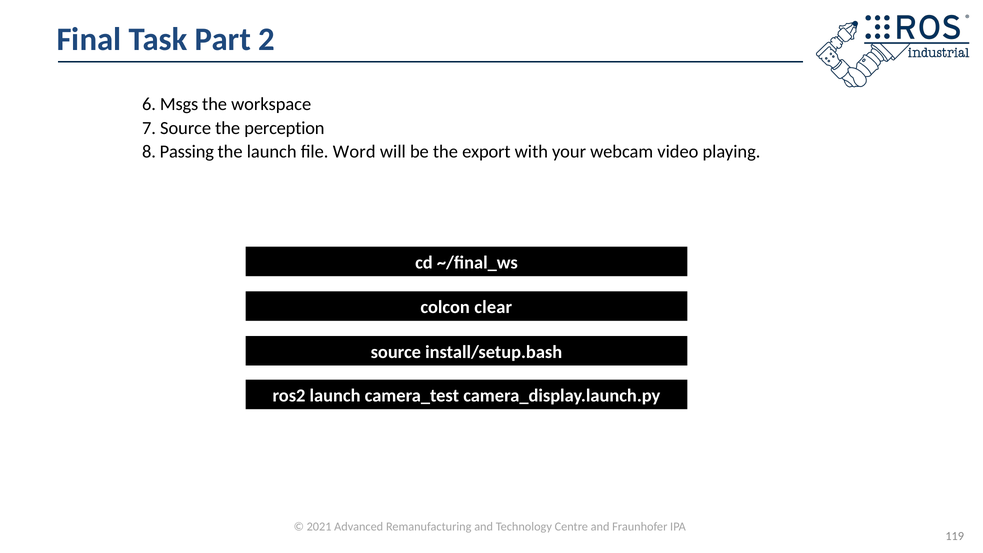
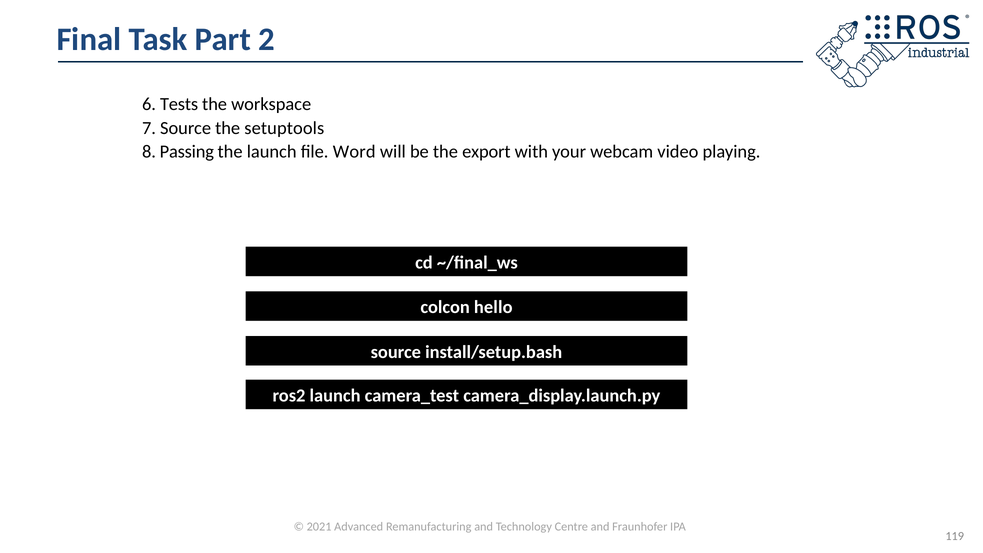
Msgs: Msgs -> Tests
perception: perception -> setuptools
clear: clear -> hello
